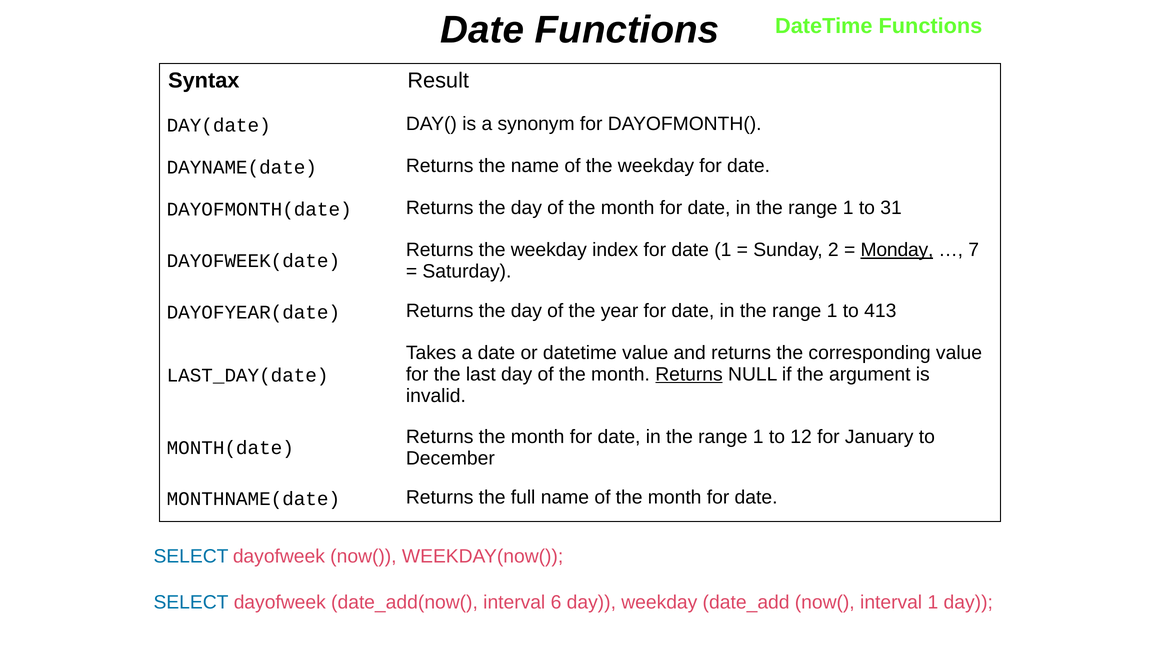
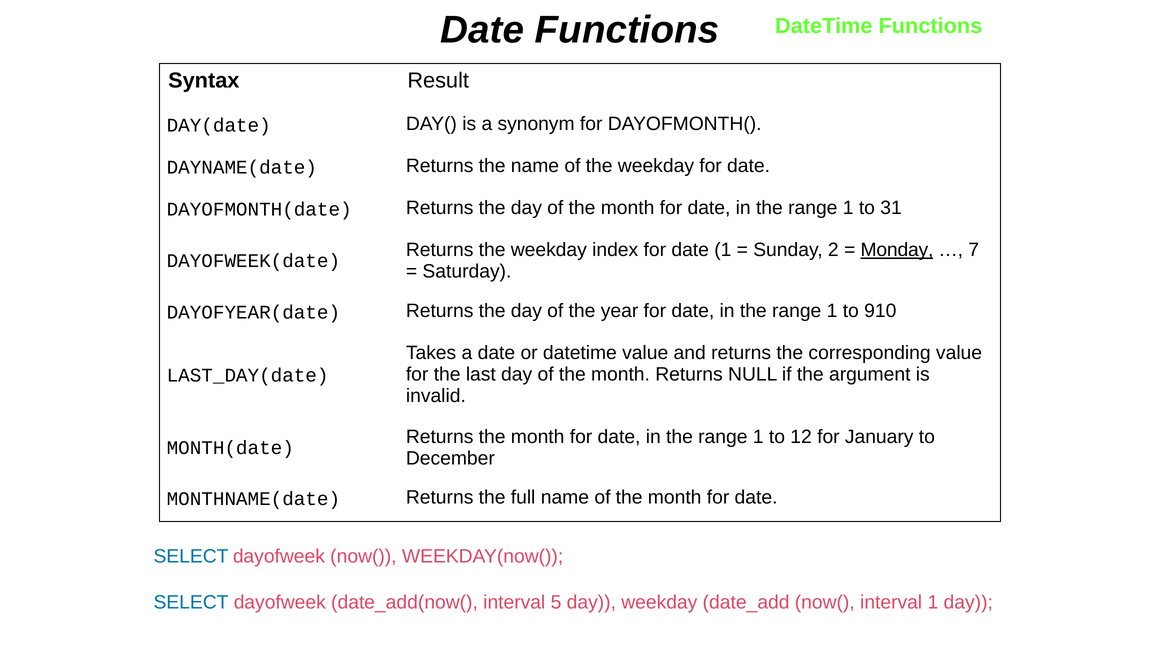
413: 413 -> 910
Returns at (689, 375) underline: present -> none
6: 6 -> 5
